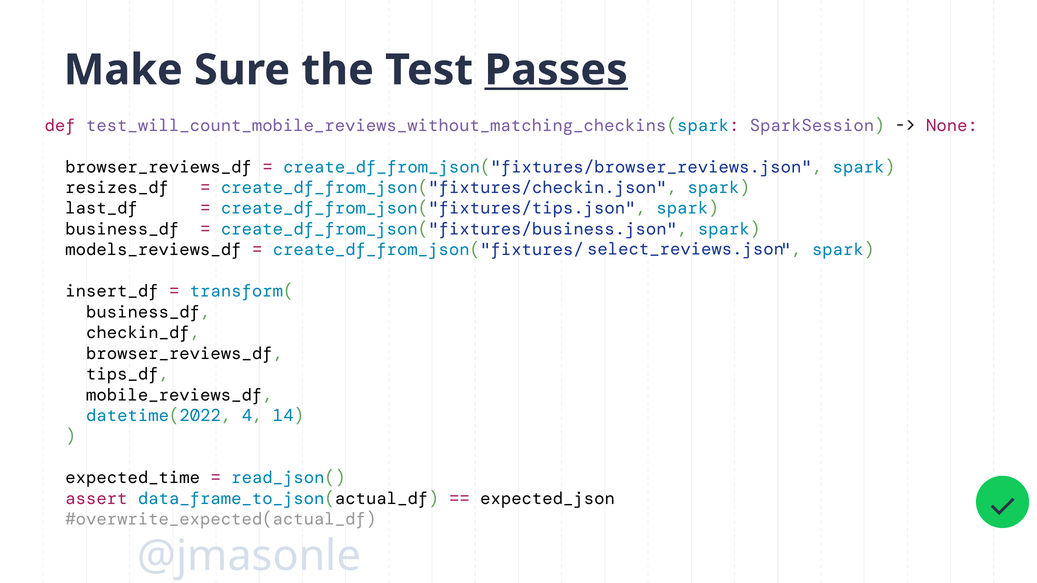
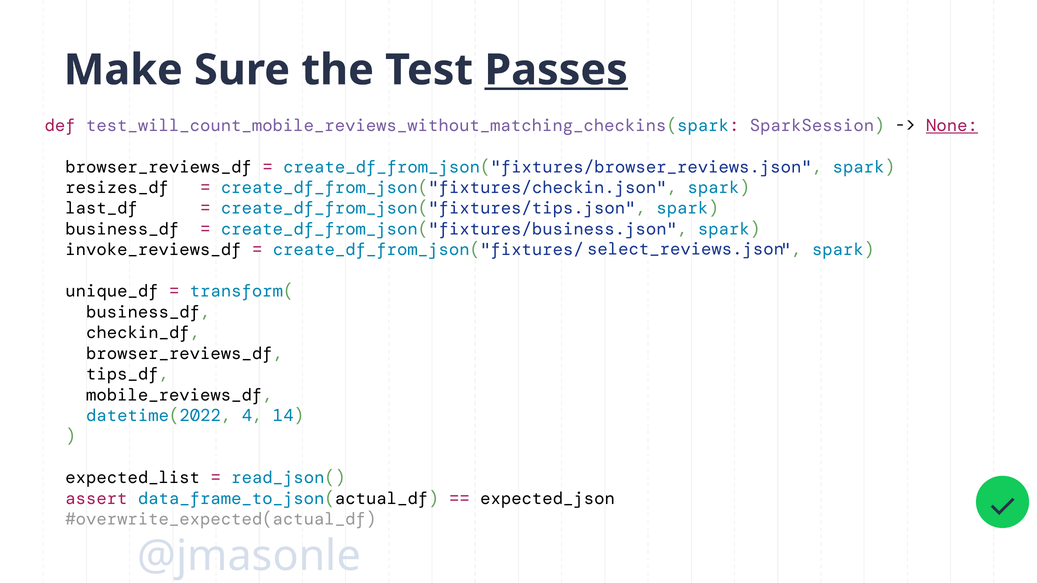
None underline: none -> present
models_reviews_df: models_reviews_df -> invoke_reviews_df
insert_df: insert_df -> unique_df
expected_time: expected_time -> expected_list
